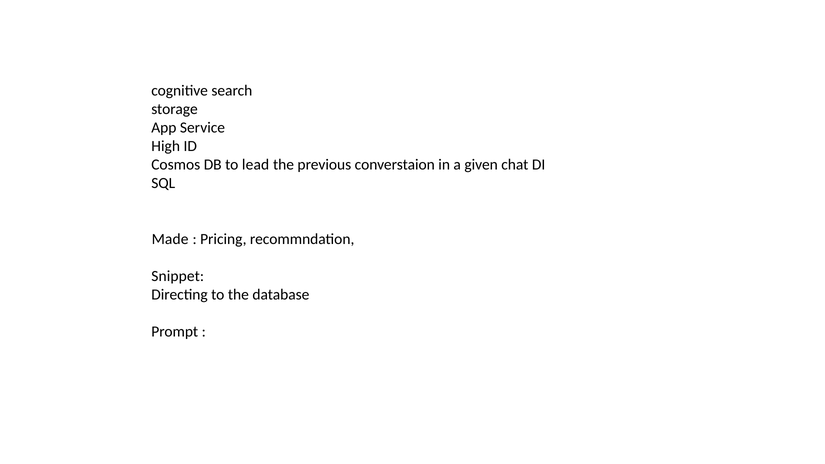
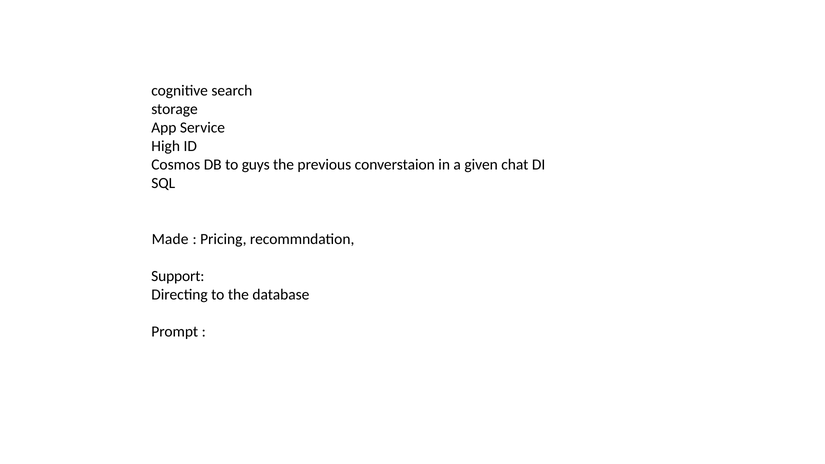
lead: lead -> guys
Snippet: Snippet -> Support
